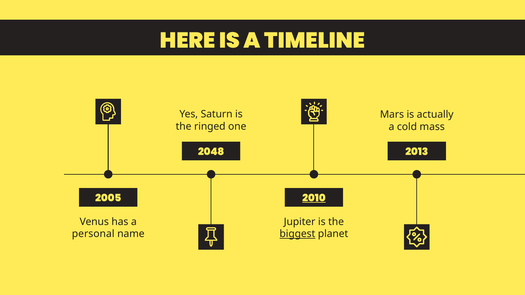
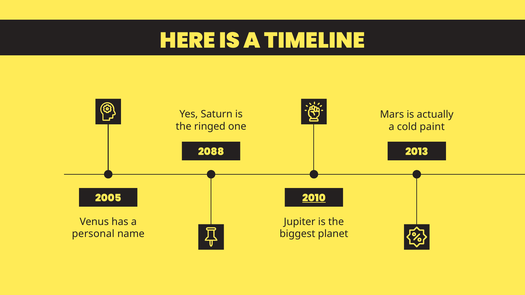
mass: mass -> paint
2048: 2048 -> 2088
biggest underline: present -> none
